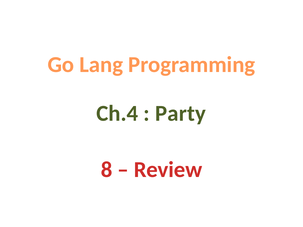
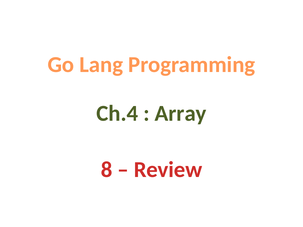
Party: Party -> Array
